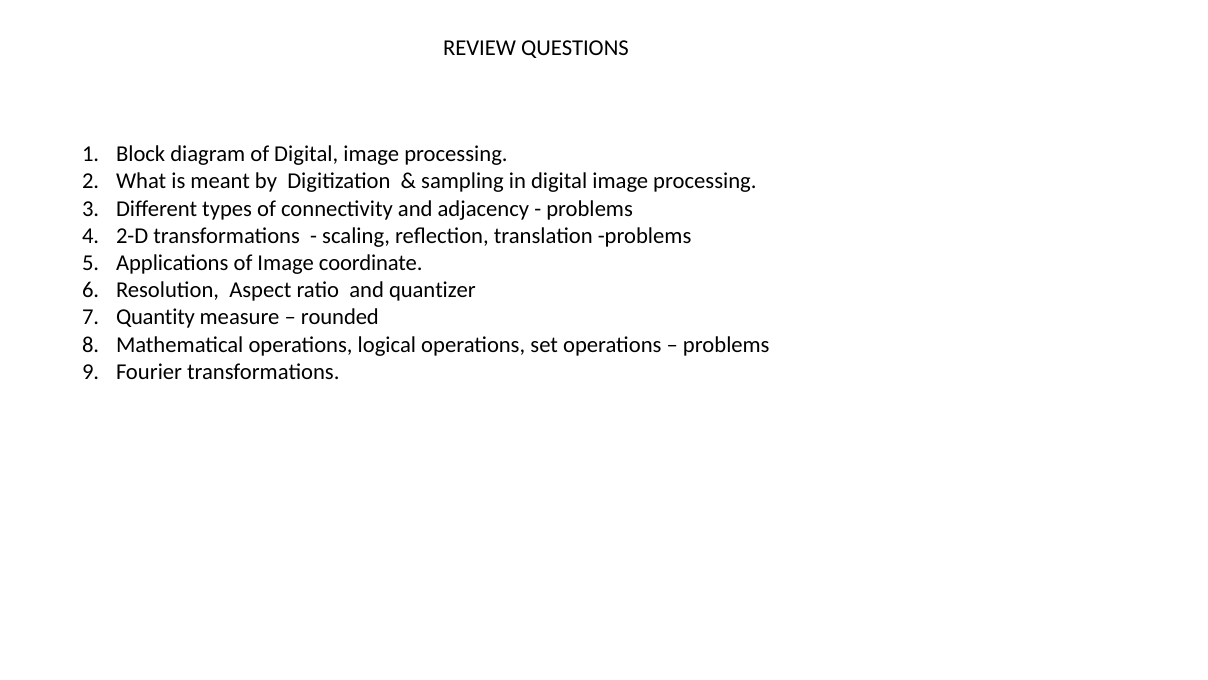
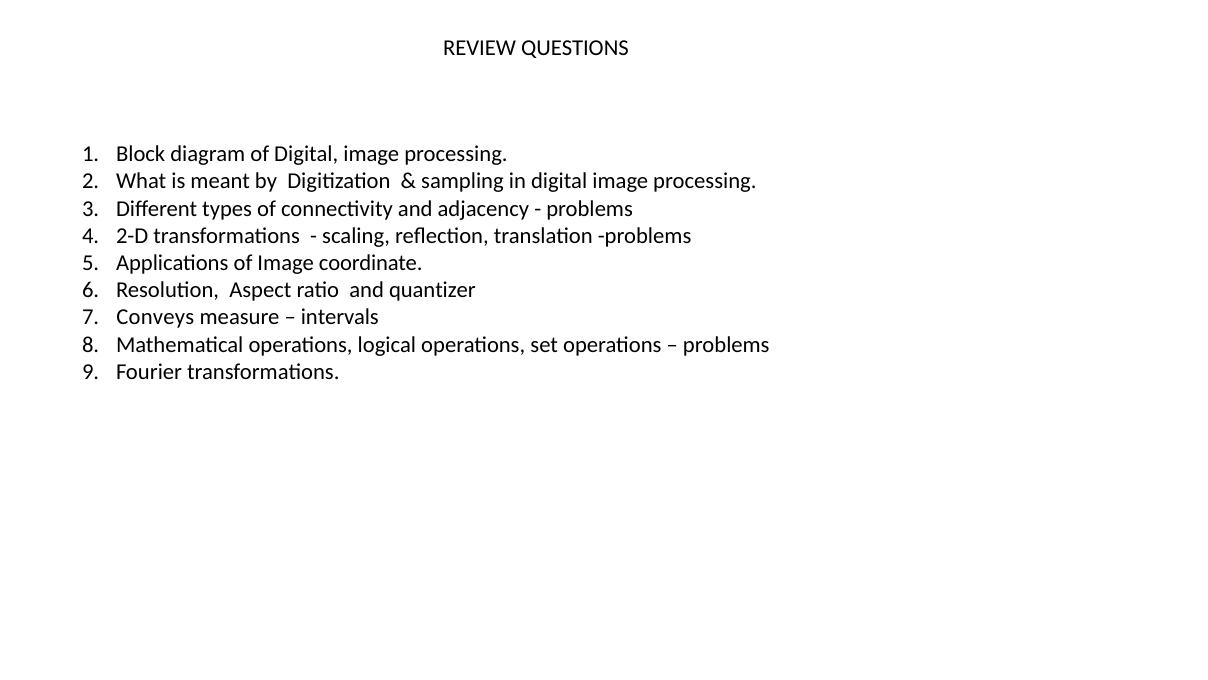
Quantity: Quantity -> Conveys
rounded: rounded -> intervals
